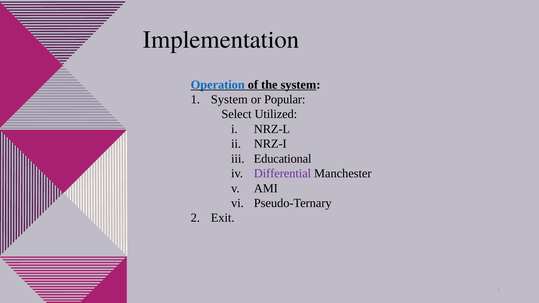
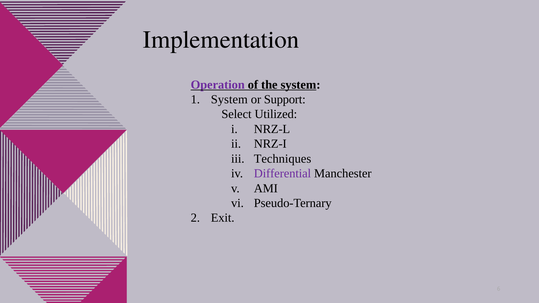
Operation colour: blue -> purple
Popular: Popular -> Support
Educational: Educational -> Techniques
